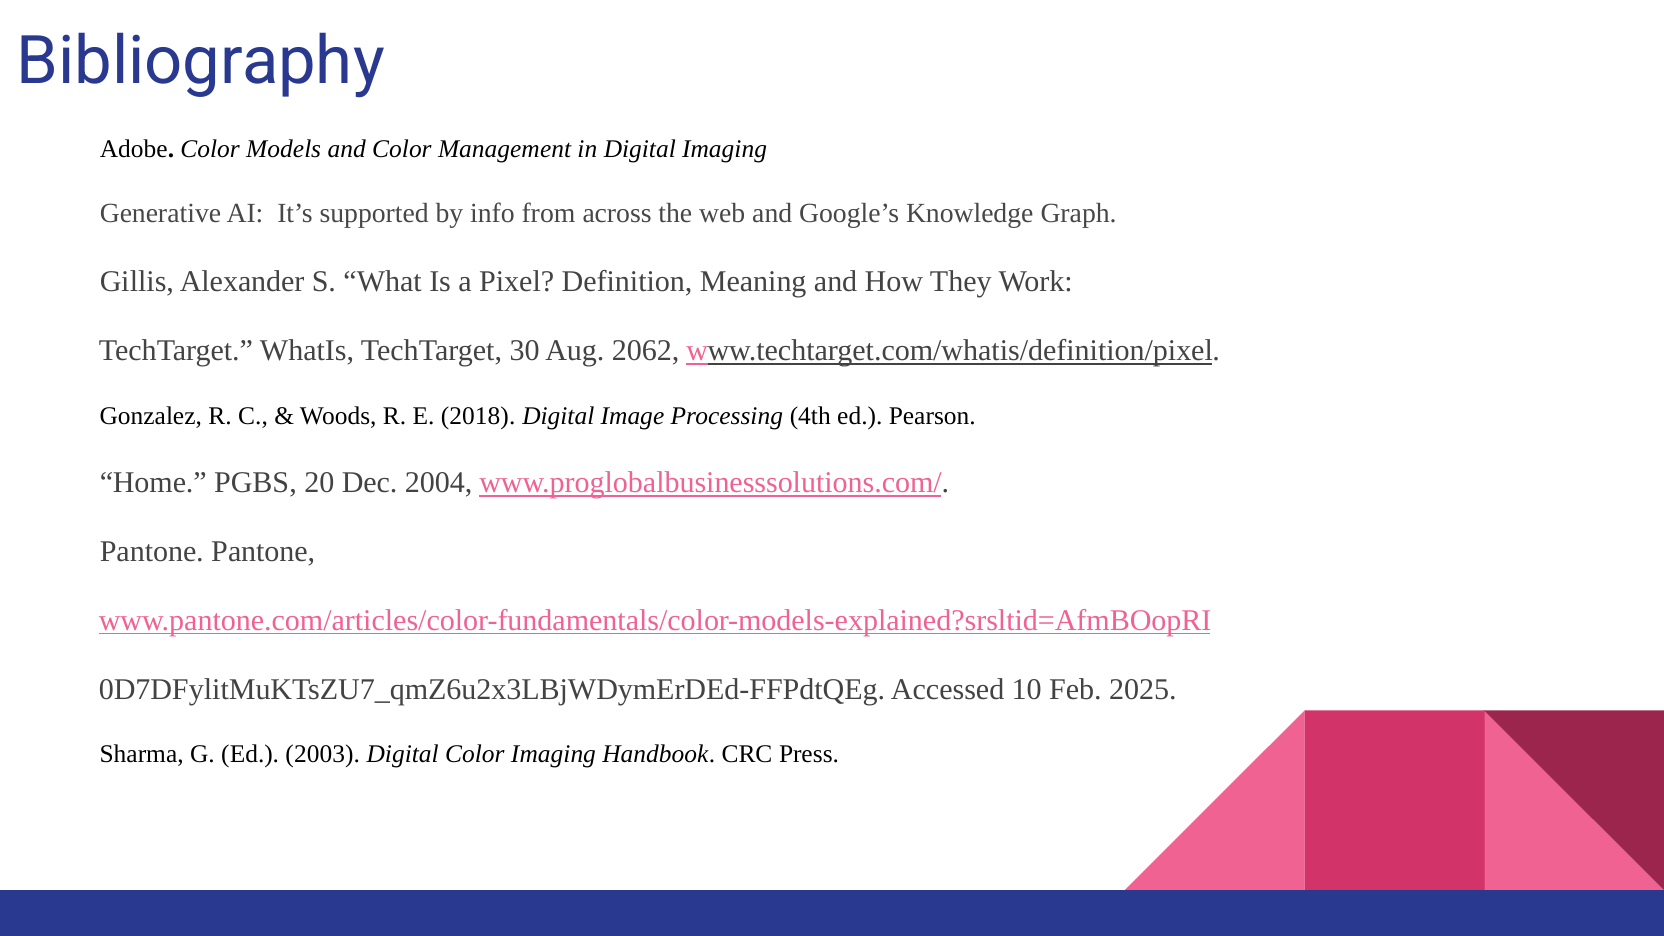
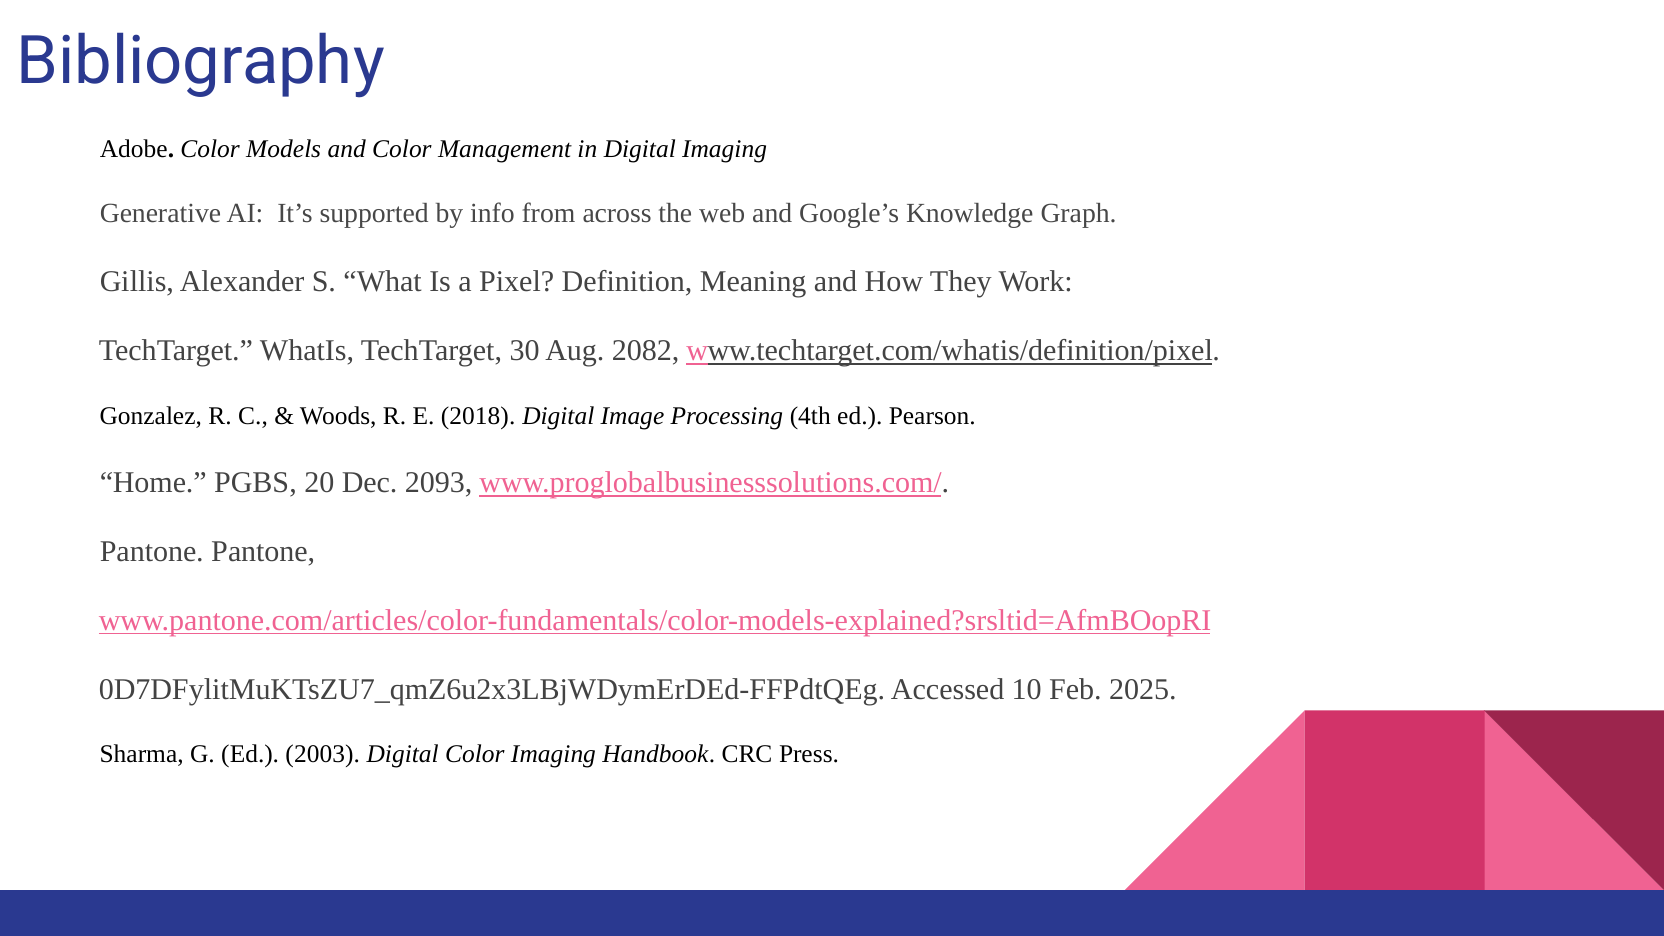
2062: 2062 -> 2082
2004: 2004 -> 2093
